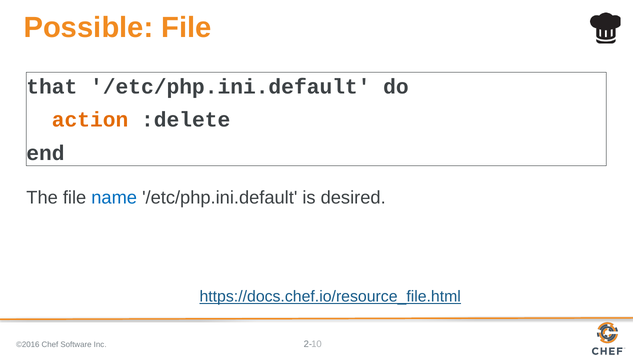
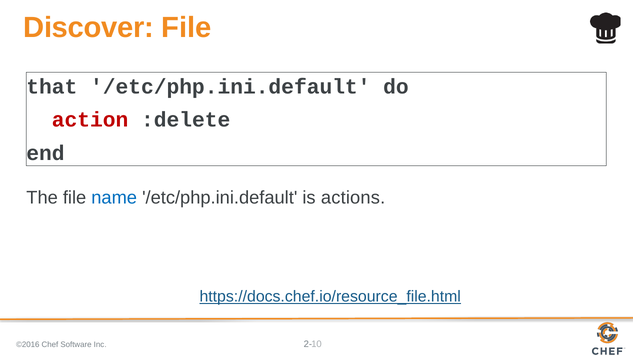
Possible: Possible -> Discover
action colour: orange -> red
desired: desired -> actions
